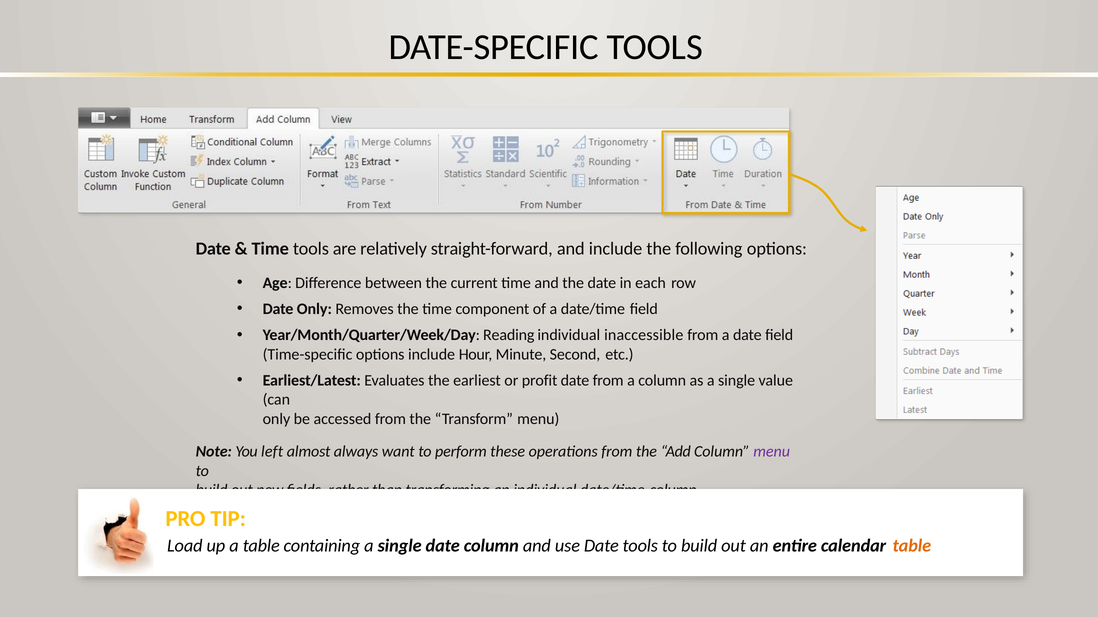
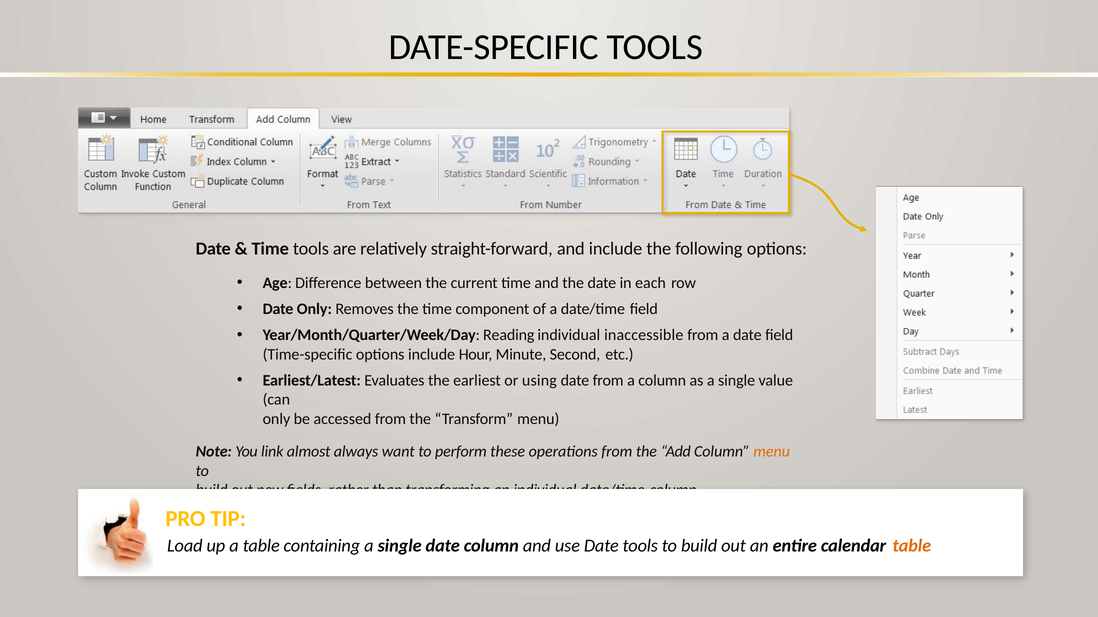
profit: profit -> using
left: left -> link
menu at (772, 452) colour: purple -> orange
